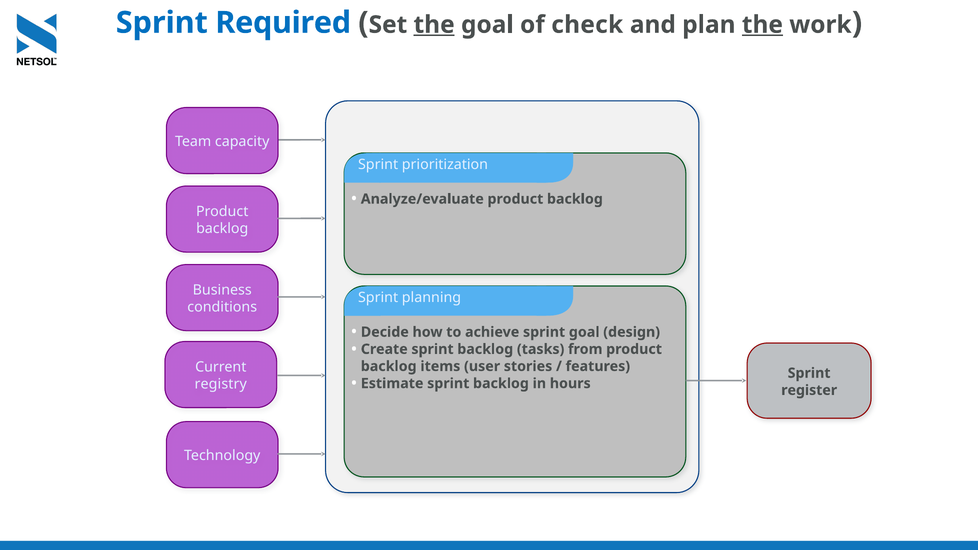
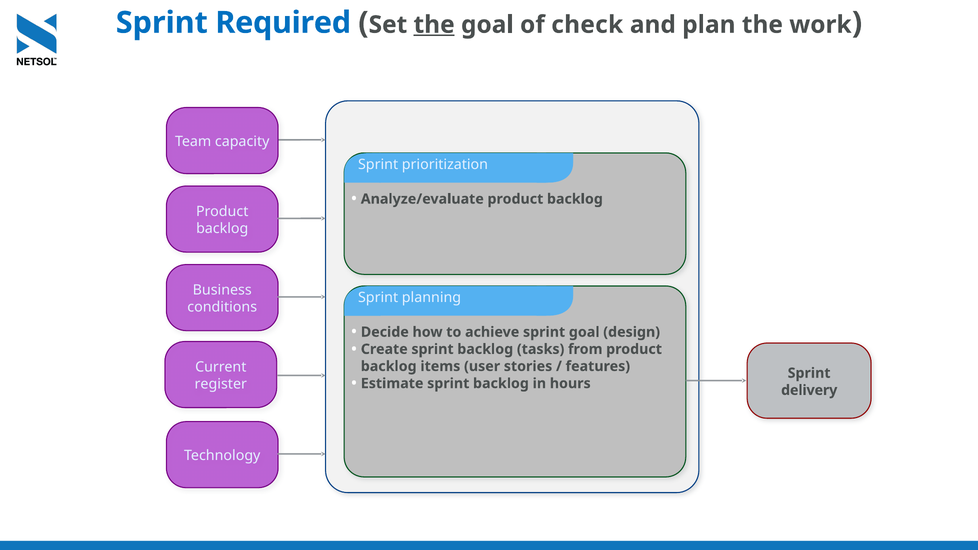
the at (762, 25) underline: present -> none
registry: registry -> register
register: register -> delivery
